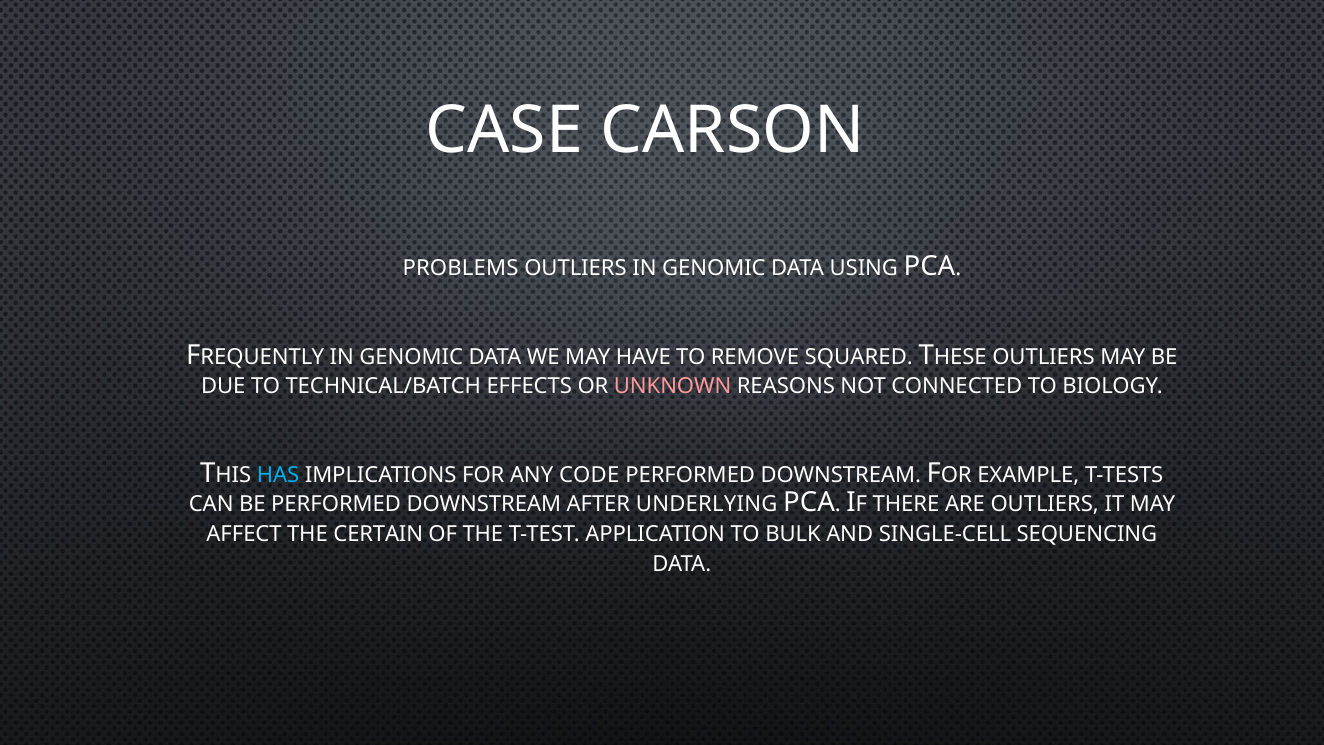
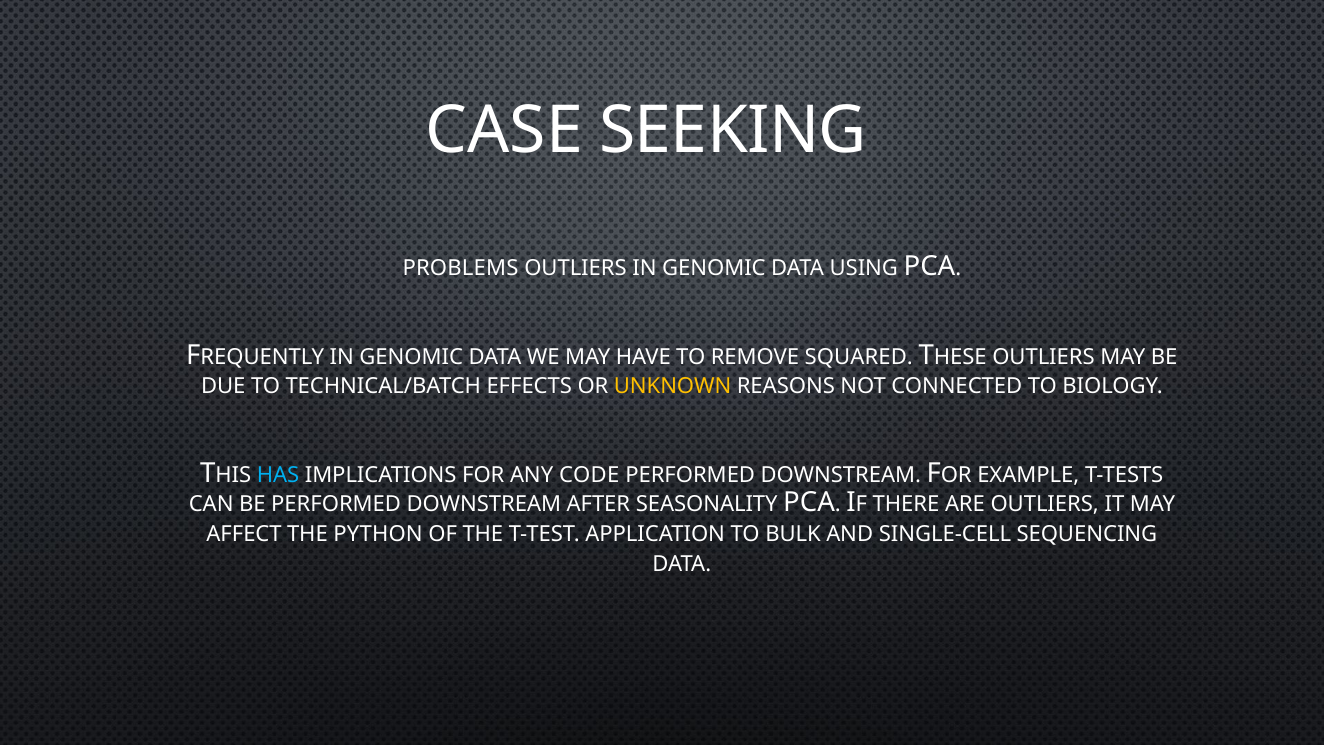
CARSON: CARSON -> SEEKING
UNKNOWN colour: pink -> yellow
UNDERLYING: UNDERLYING -> SEASONALITY
CERTAIN: CERTAIN -> PYTHON
